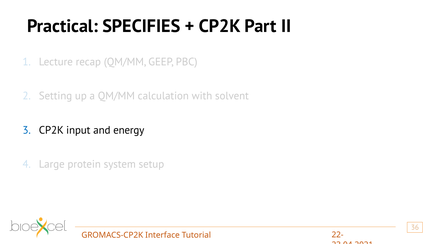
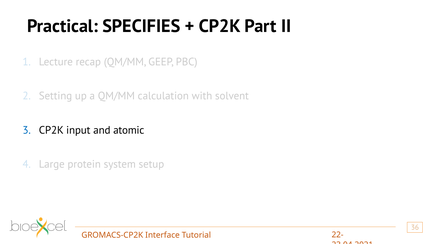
energy: energy -> atomic
